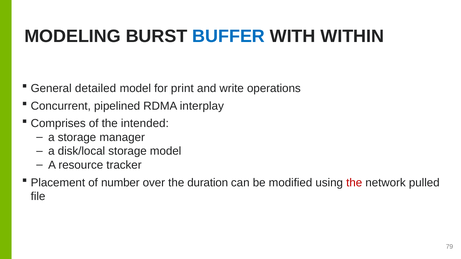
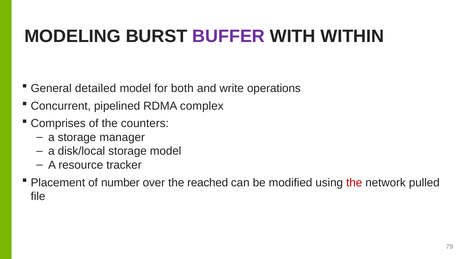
BUFFER colour: blue -> purple
print: print -> both
interplay: interplay -> complex
intended: intended -> counters
duration: duration -> reached
